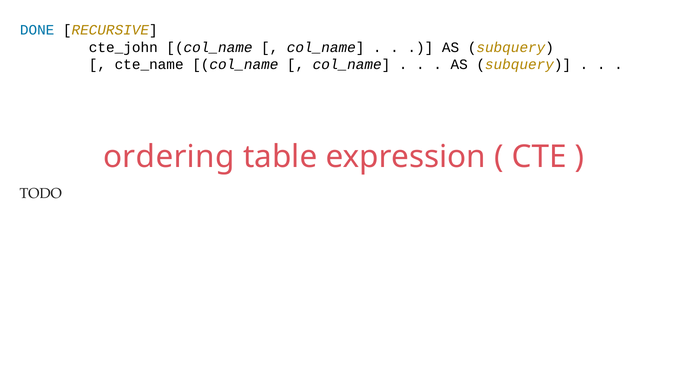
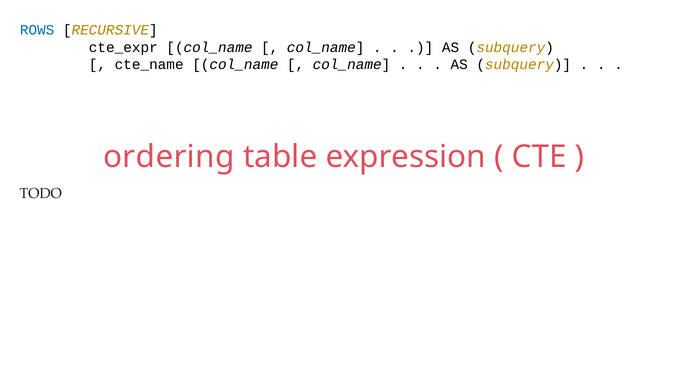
DONE: DONE -> ROWS
cte_john: cte_john -> cte_expr
